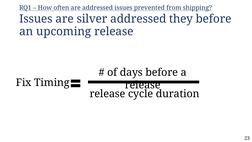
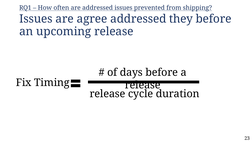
silver: silver -> agree
